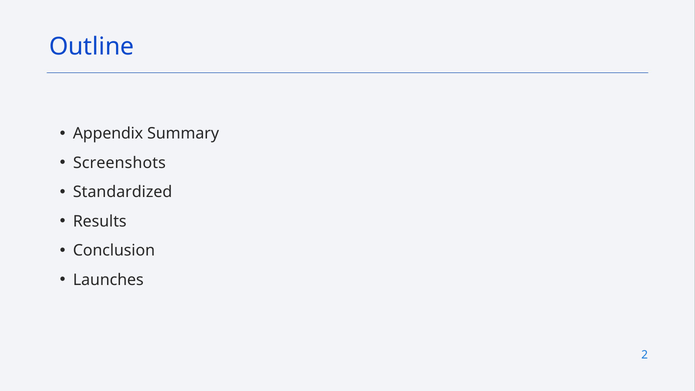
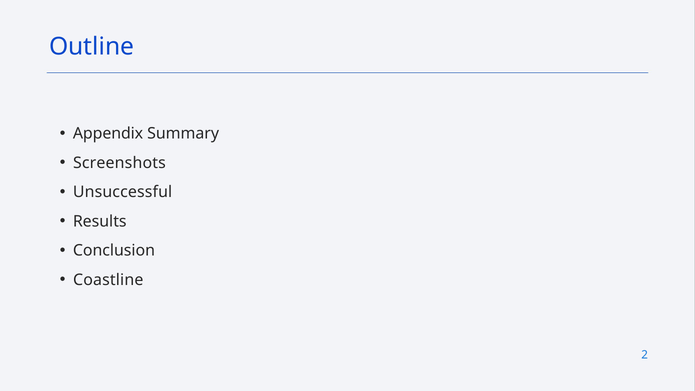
Standardized: Standardized -> Unsuccessful
Launches: Launches -> Coastline
